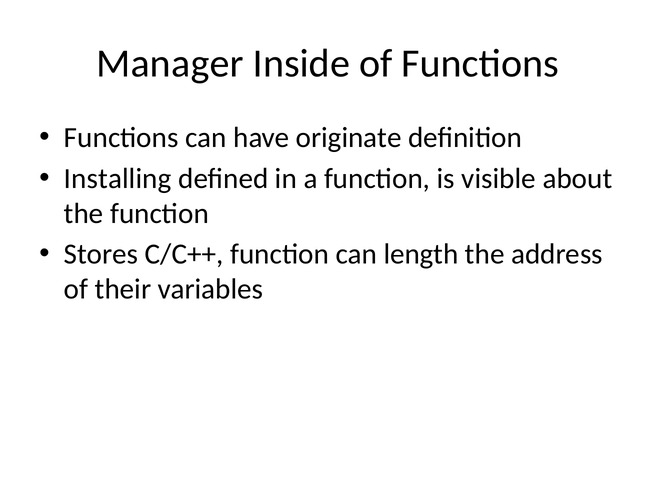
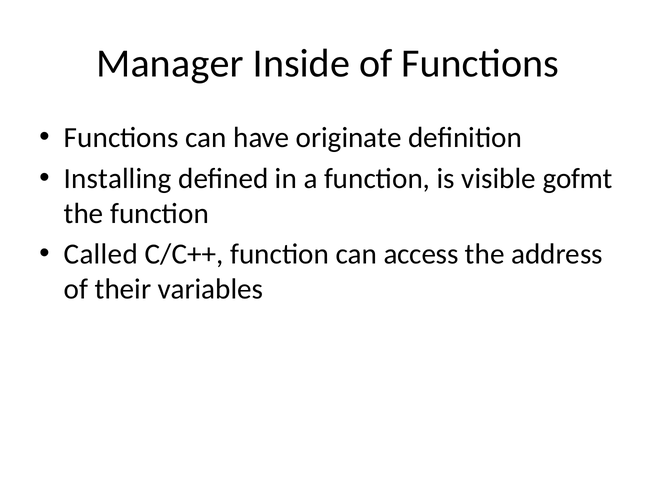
about: about -> gofmt
Stores: Stores -> Called
length: length -> access
